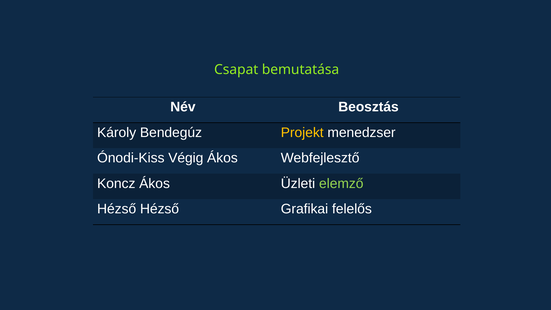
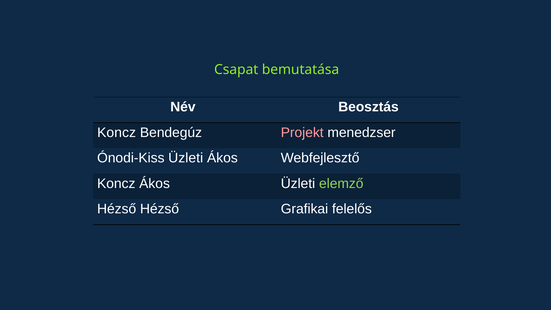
Károly at (117, 133): Károly -> Koncz
Projekt colour: yellow -> pink
Ónodi-Kiss Végig: Végig -> Üzleti
